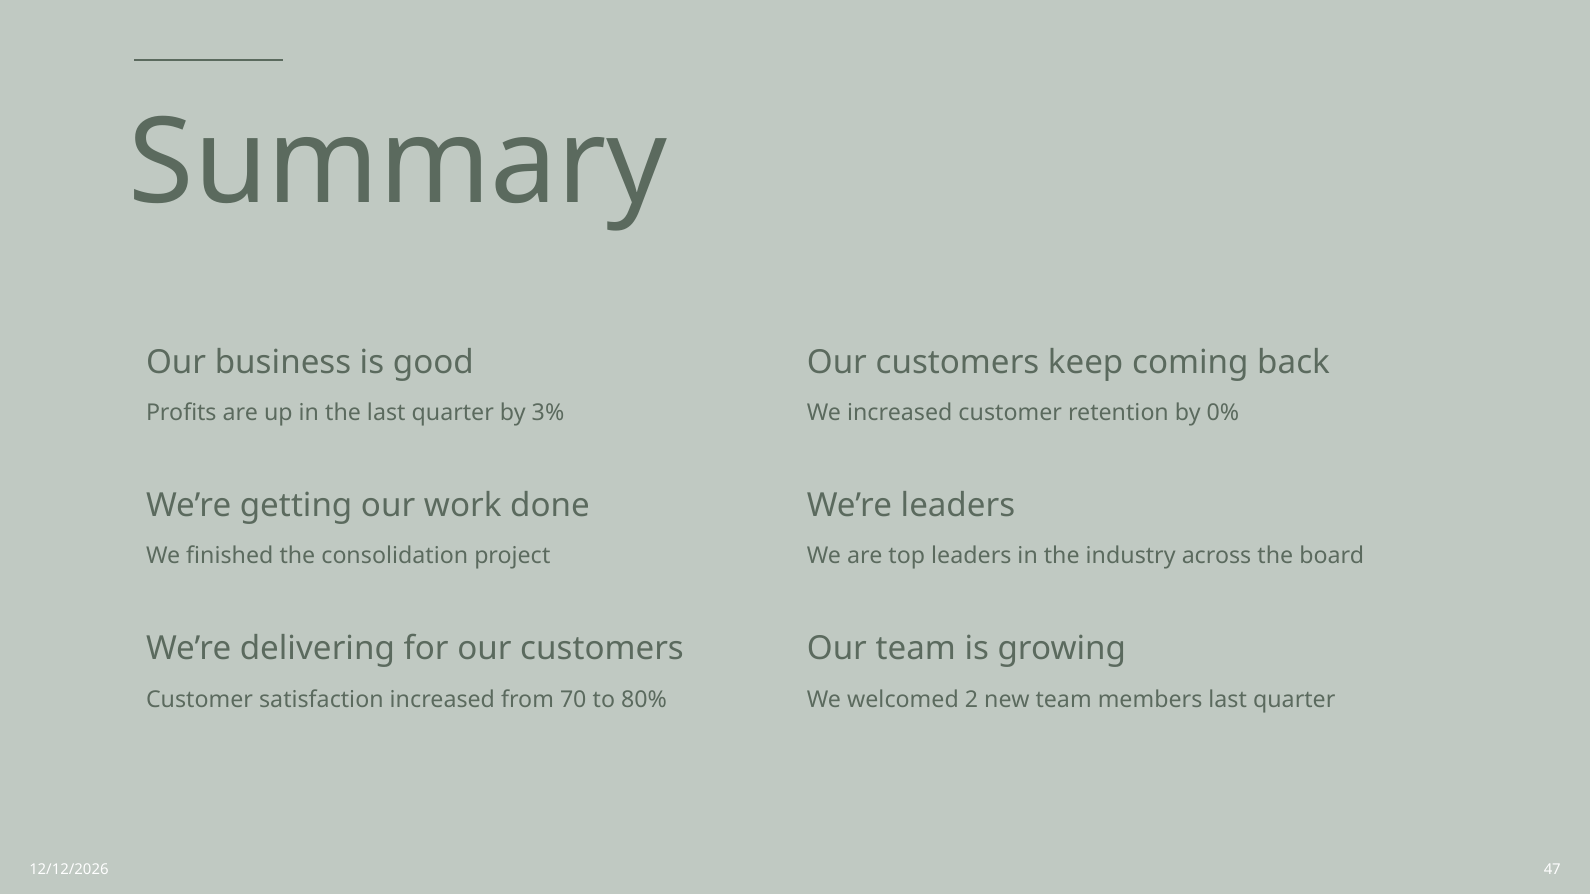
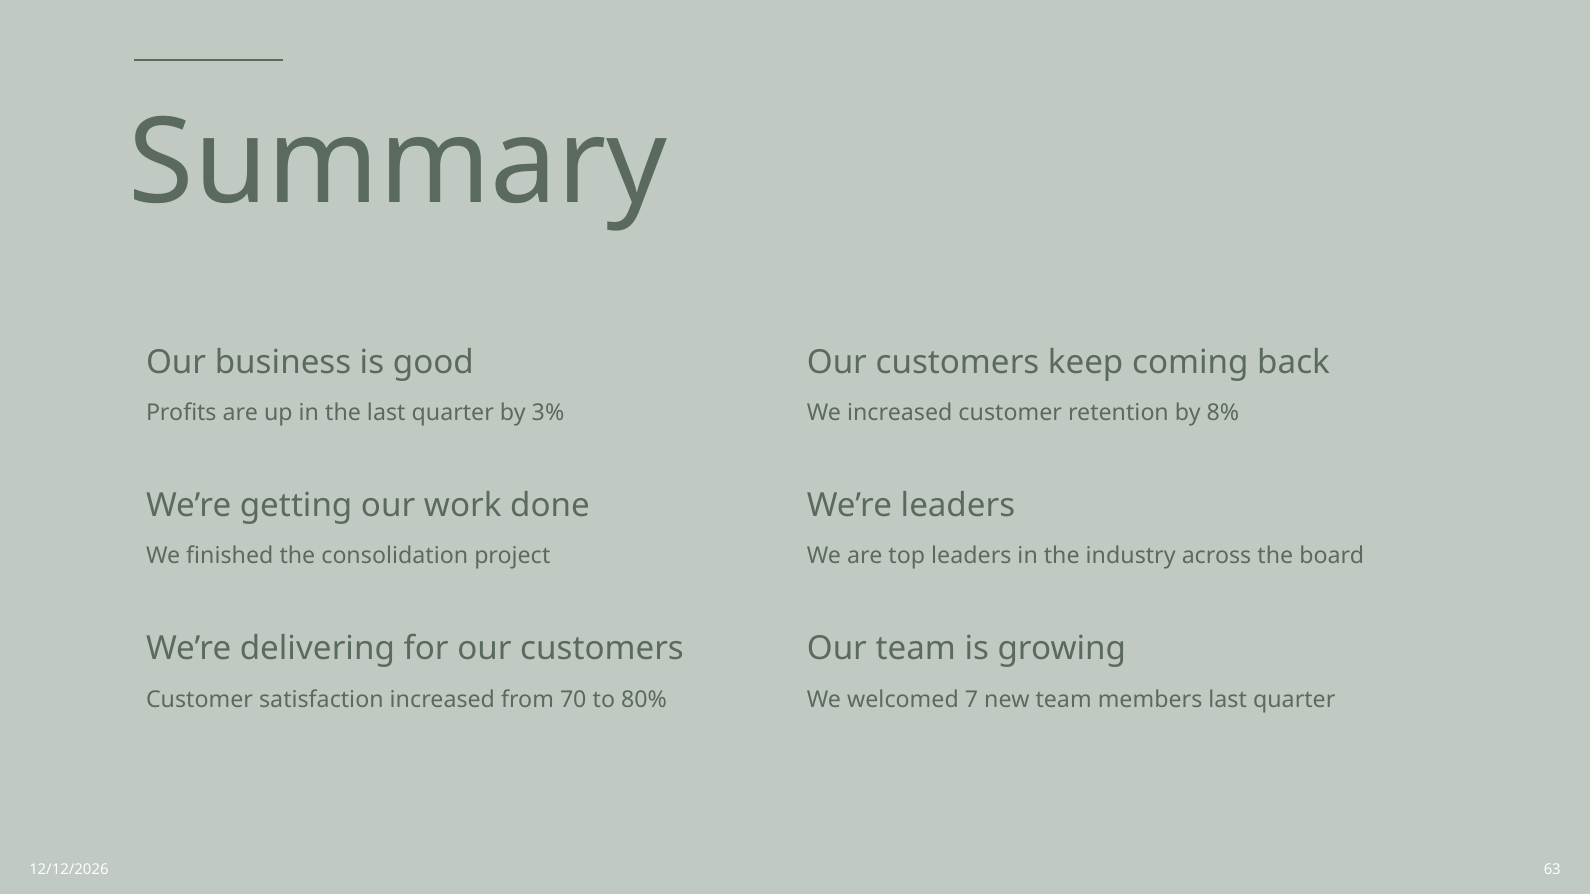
0%: 0% -> 8%
2: 2 -> 7
47: 47 -> 63
